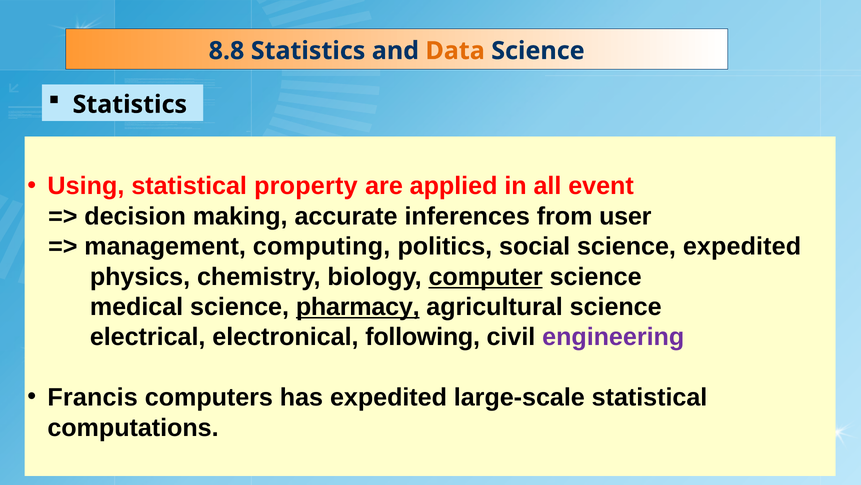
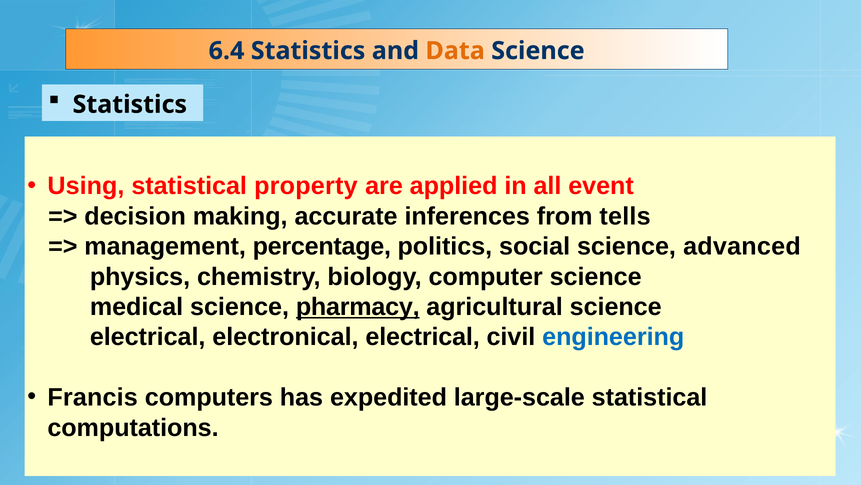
8.8: 8.8 -> 6.4
user: user -> tells
computing: computing -> percentage
science expedited: expedited -> advanced
computer underline: present -> none
electronical following: following -> electrical
engineering colour: purple -> blue
